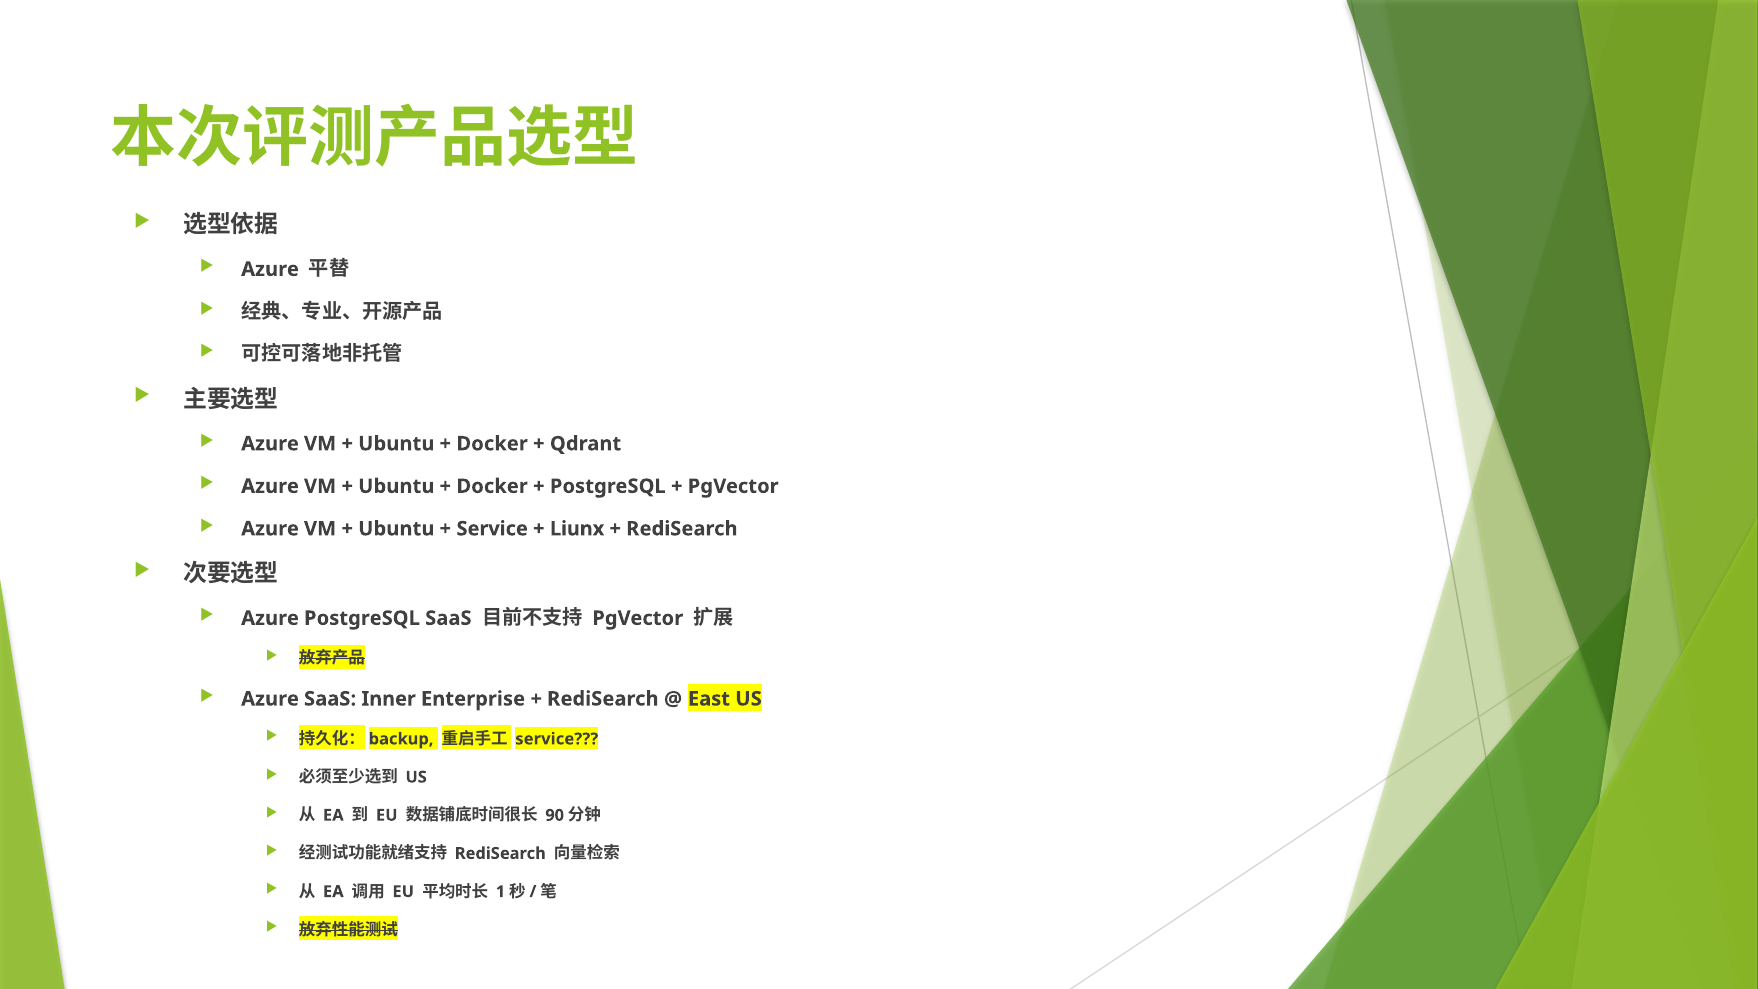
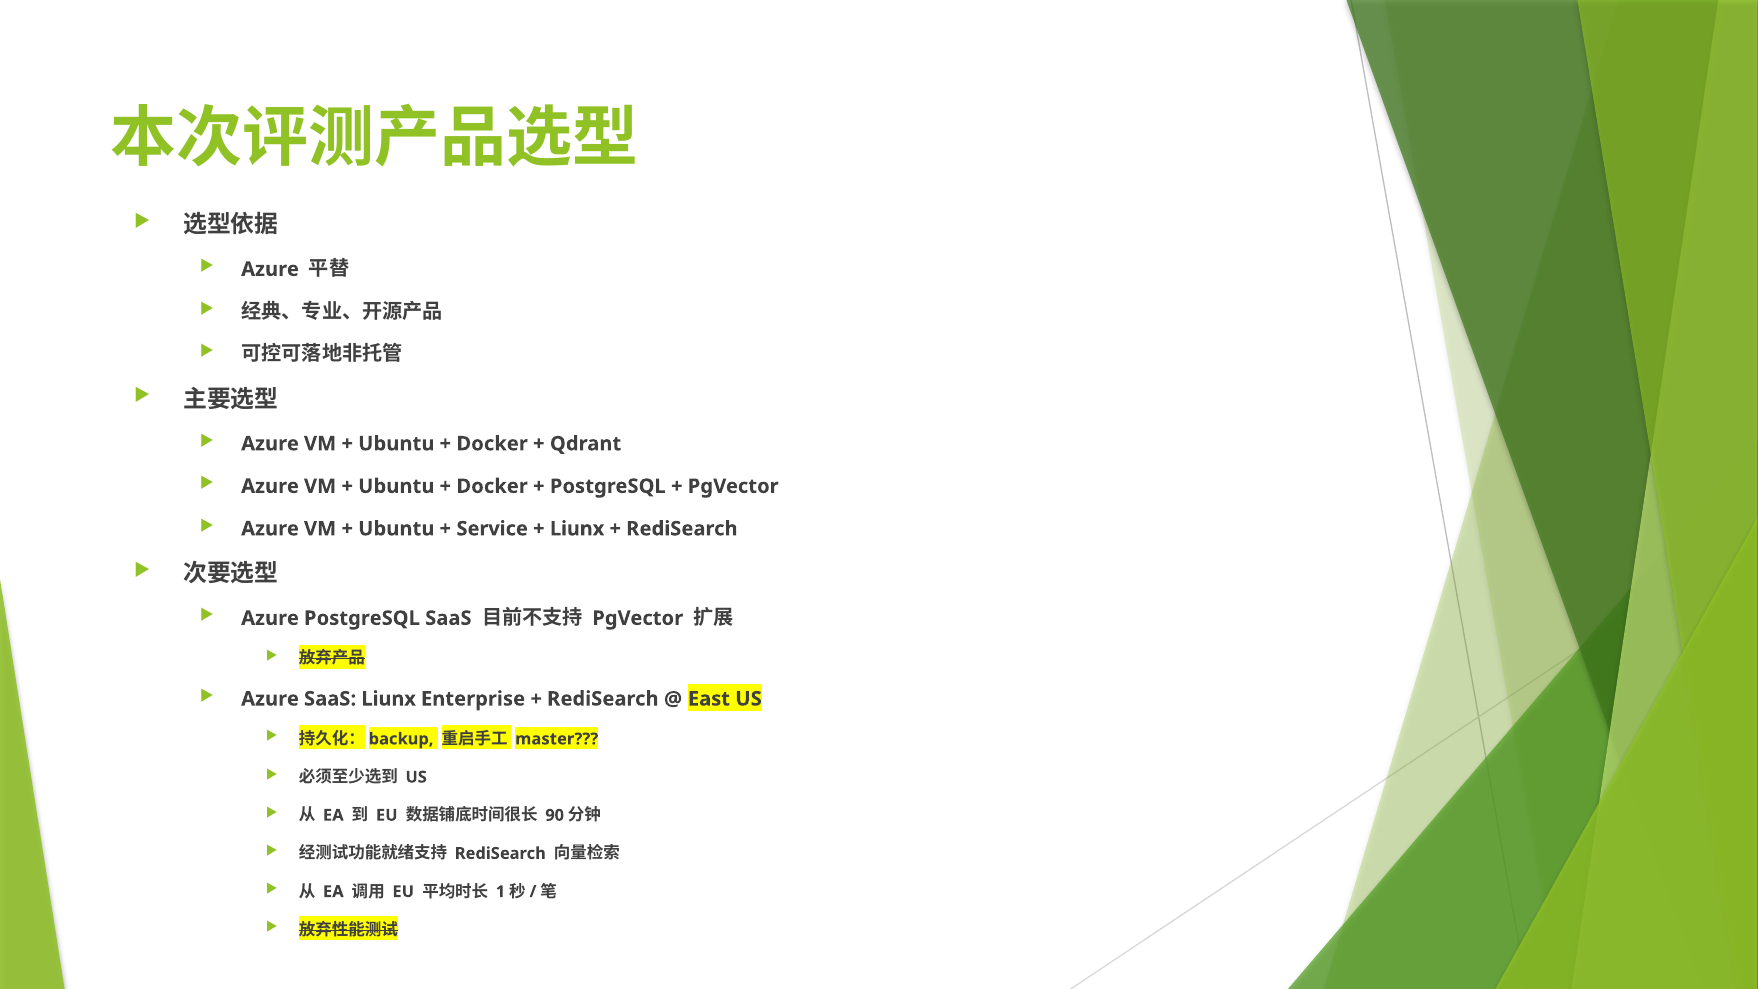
SaaS Inner: Inner -> Liunx
service at (557, 739): service -> master
